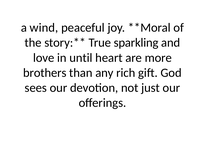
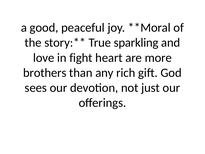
wind: wind -> good
until: until -> fight
